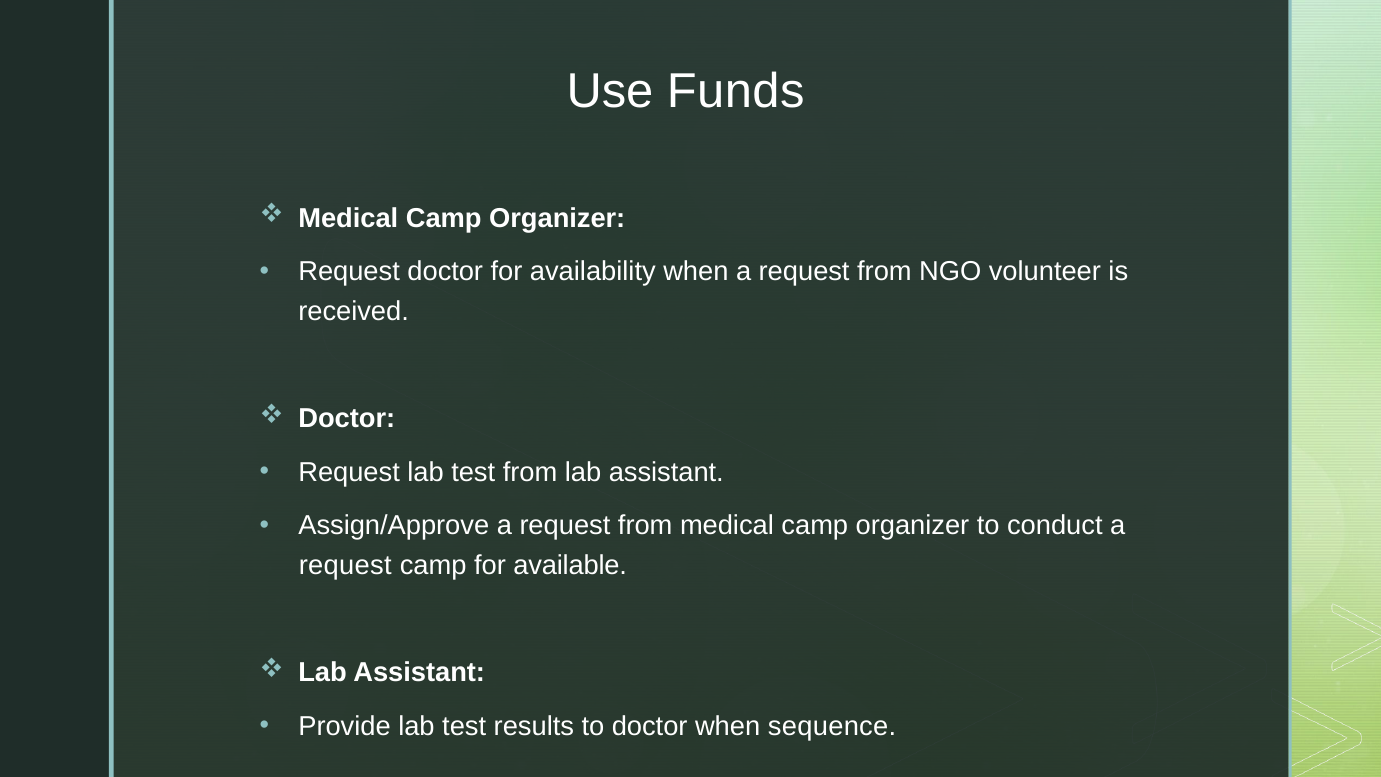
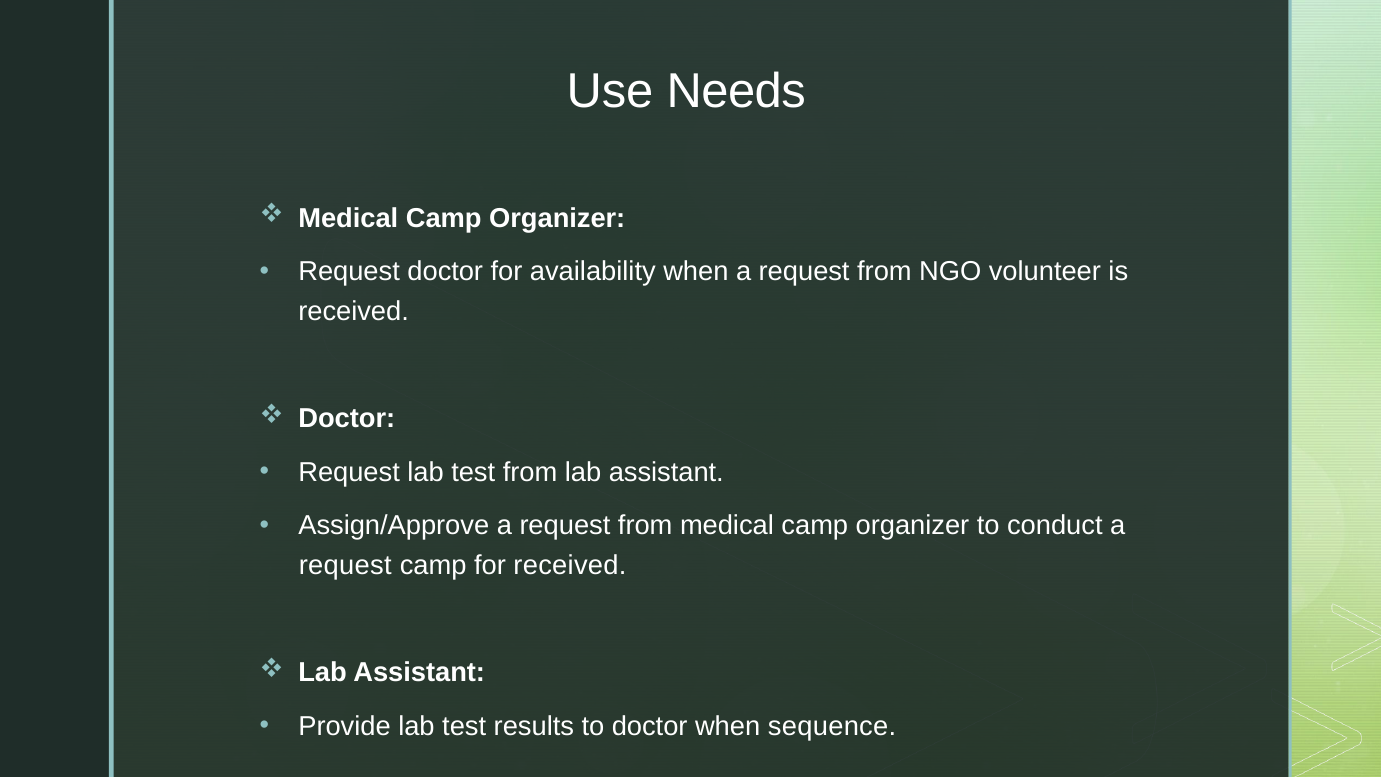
Funds: Funds -> Needs
for available: available -> received
